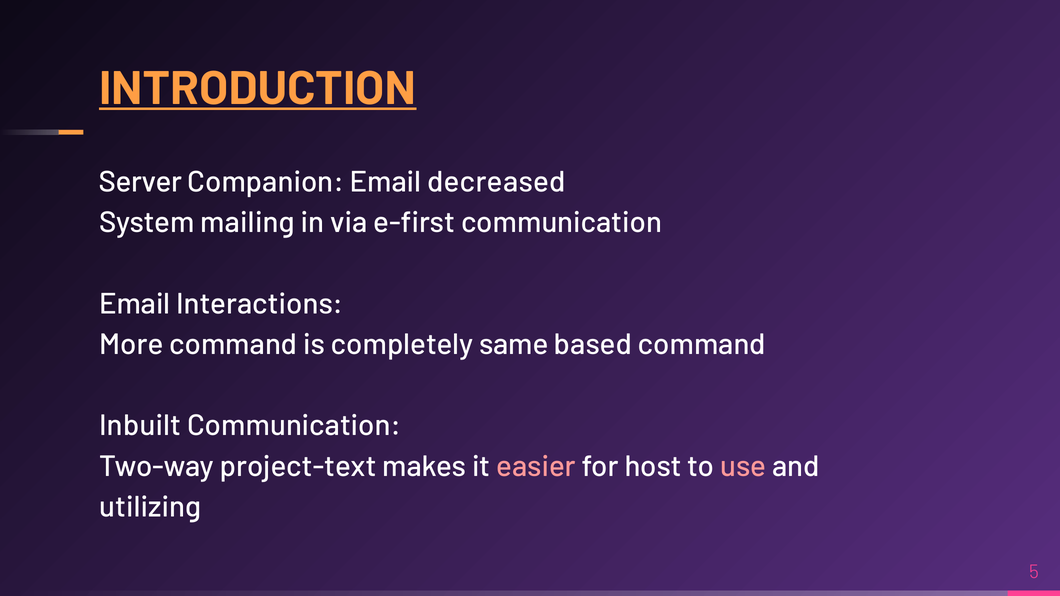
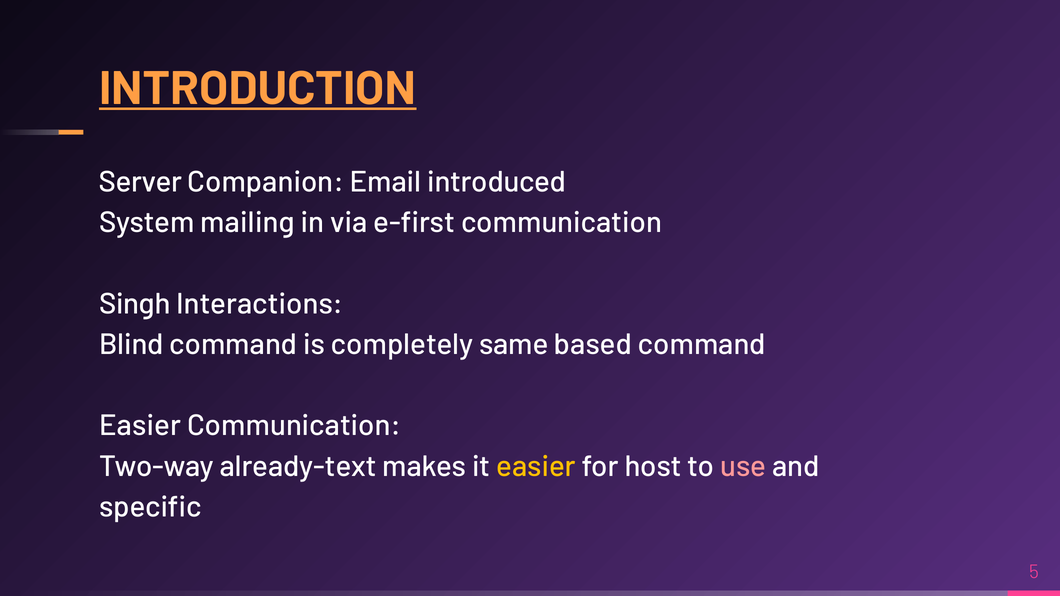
decreased: decreased -> introduced
Email at (135, 304): Email -> Singh
More: More -> Blind
Inbuilt at (140, 426): Inbuilt -> Easier
project-text: project-text -> already-text
easier at (536, 467) colour: pink -> yellow
utilizing: utilizing -> specific
